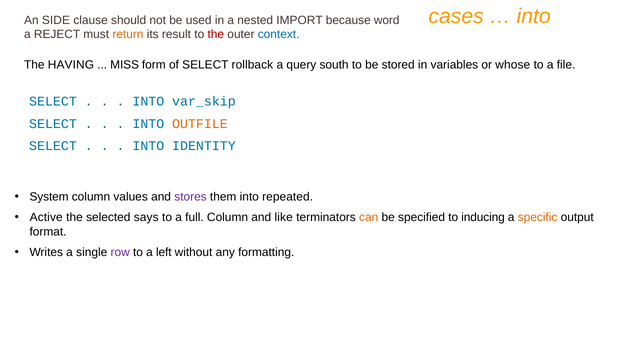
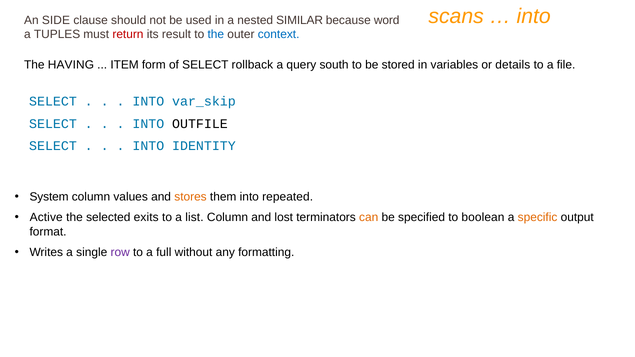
cases: cases -> scans
IMPORT: IMPORT -> SIMILAR
REJECT: REJECT -> TUPLES
return colour: orange -> red
the at (216, 35) colour: red -> blue
MISS: MISS -> ITEM
whose: whose -> details
OUTFILE colour: orange -> black
stores colour: purple -> orange
says: says -> exits
full: full -> list
like: like -> lost
inducing: inducing -> boolean
left: left -> full
